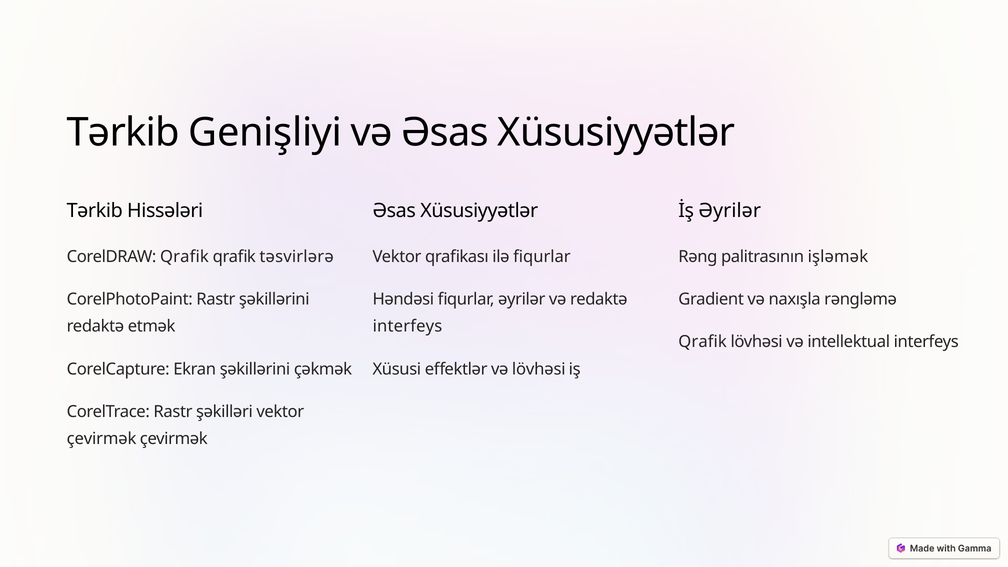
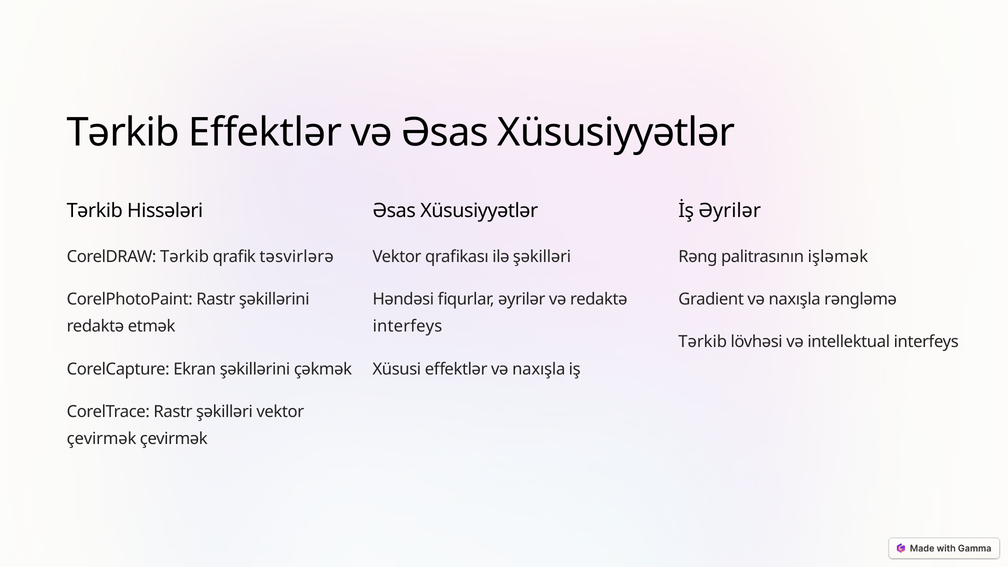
Tərkib Genişliyi: Genişliyi -> Effektlər
CorelDRAW Qrafik: Qrafik -> Tərkib
ilə fiqurlar: fiqurlar -> şəkilləri
Qrafik at (703, 342): Qrafik -> Tərkib
effektlər və lövhəsi: lövhəsi -> naxışla
